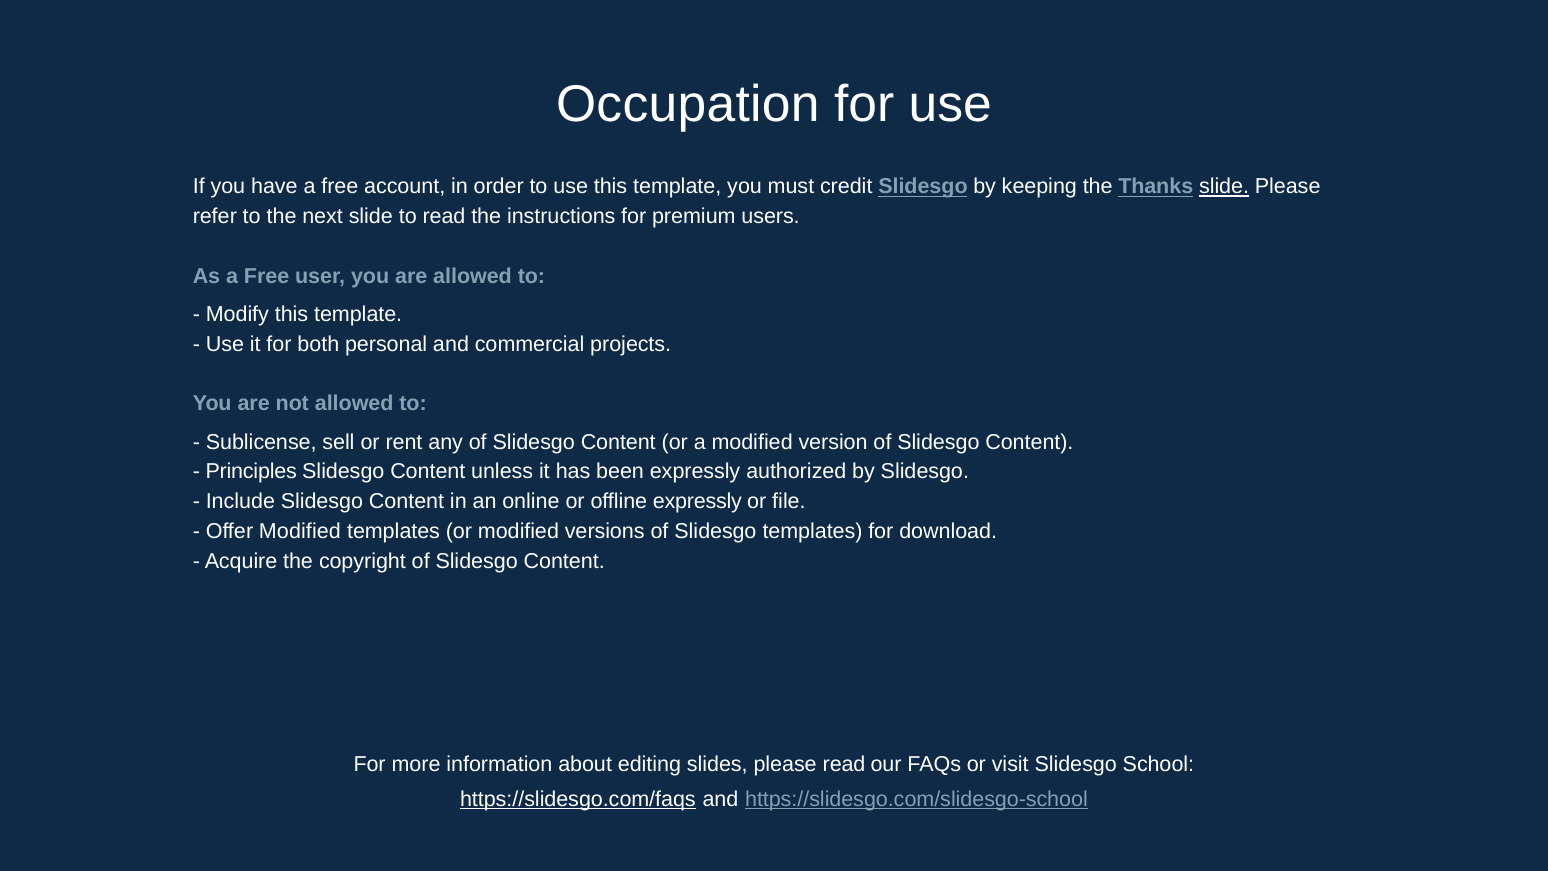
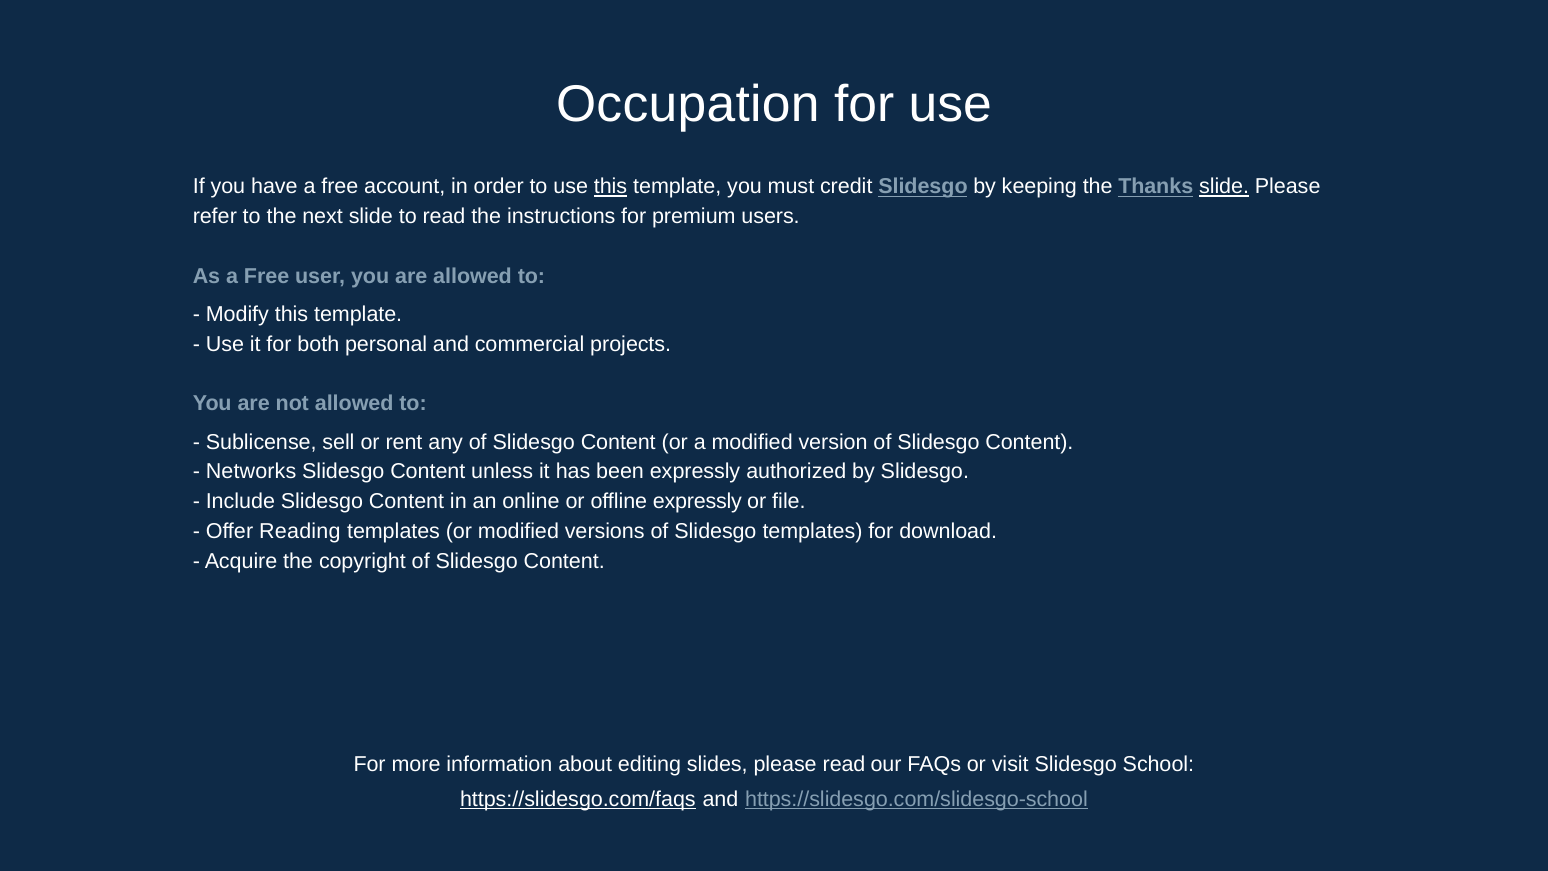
this at (611, 187) underline: none -> present
Principles: Principles -> Networks
Offer Modified: Modified -> Reading
